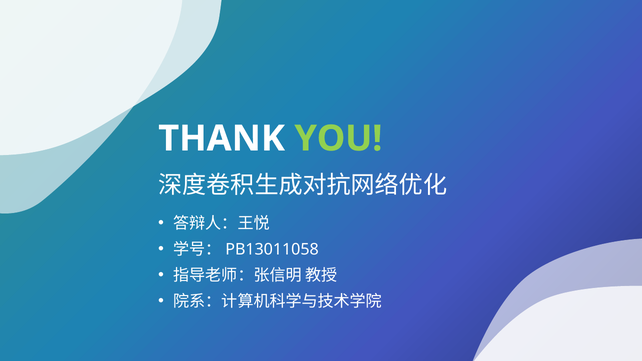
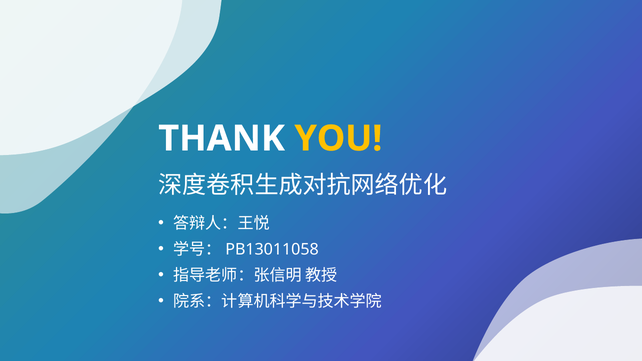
YOU colour: light green -> yellow
